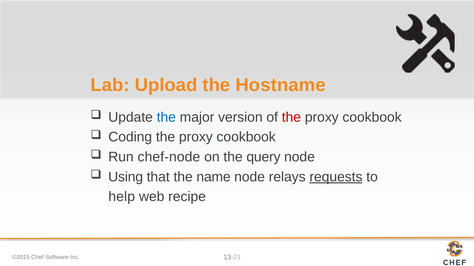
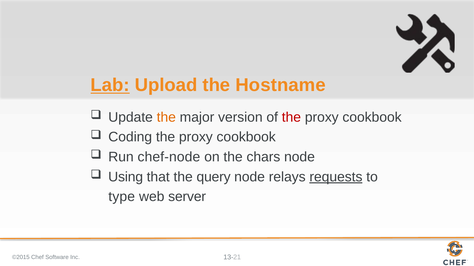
Lab underline: none -> present
the at (166, 117) colour: blue -> orange
query: query -> chars
name: name -> query
help: help -> type
recipe: recipe -> server
